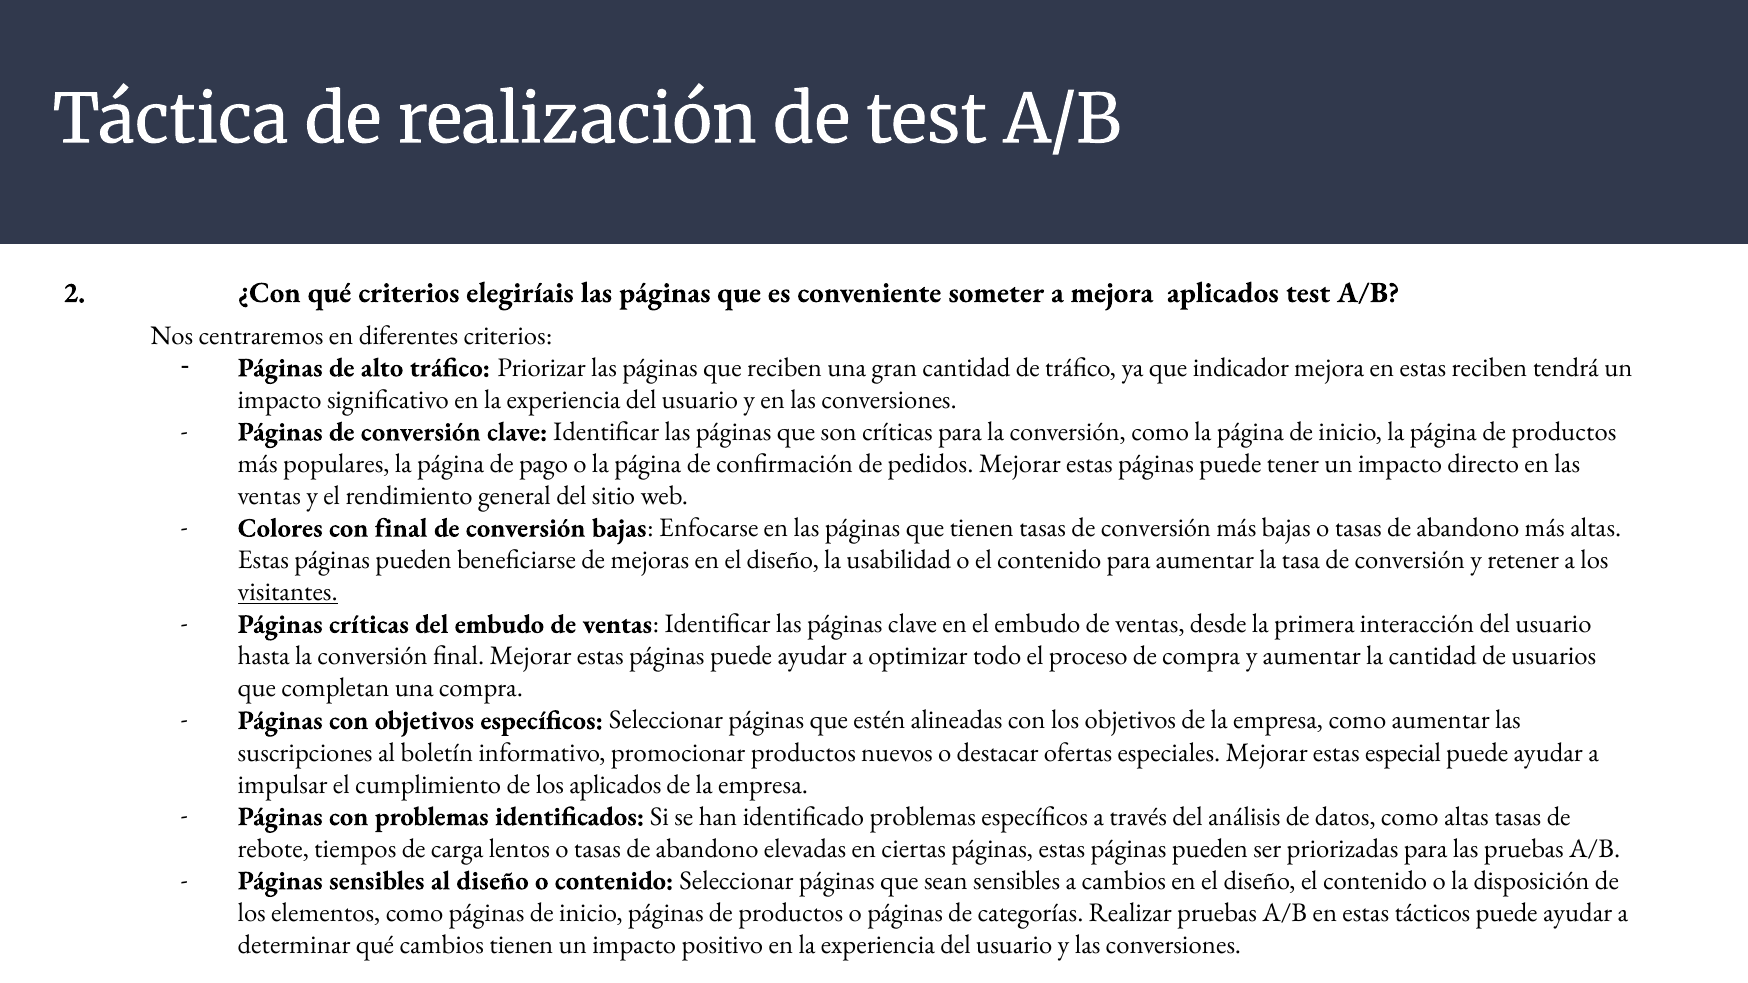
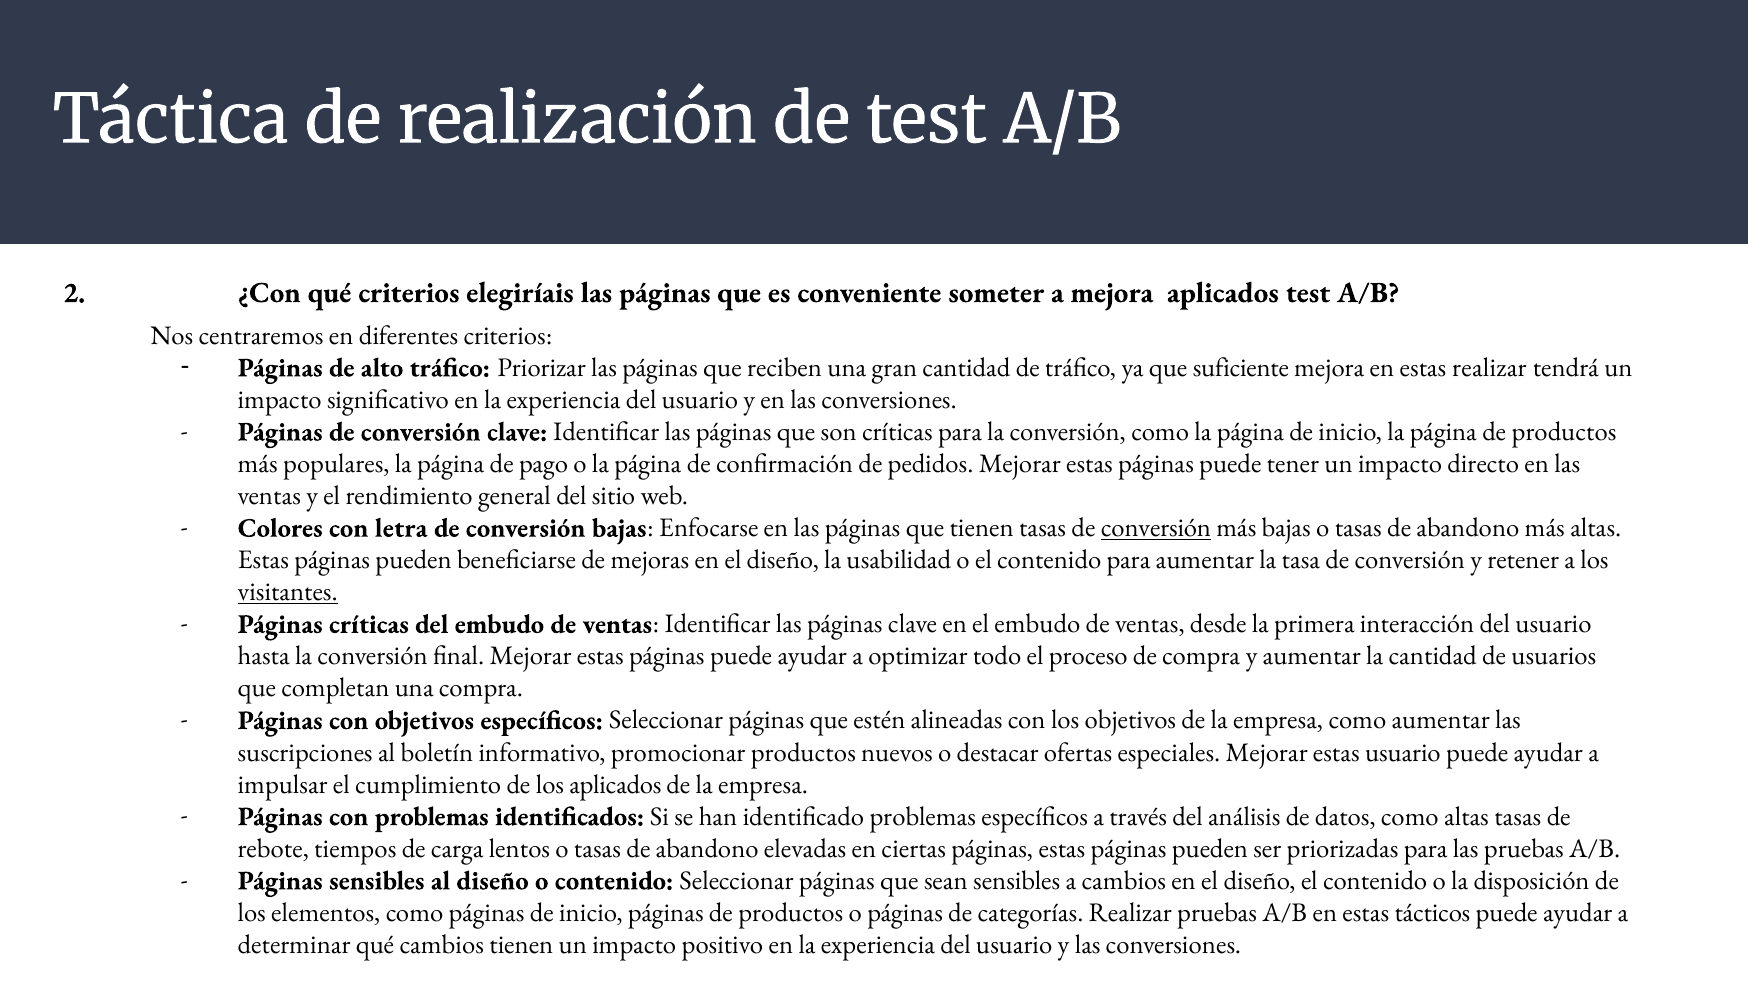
indicador: indicador -> suficiente
estas reciben: reciben -> realizar
con final: final -> letra
conversión at (1156, 528) underline: none -> present
estas especial: especial -> usuario
